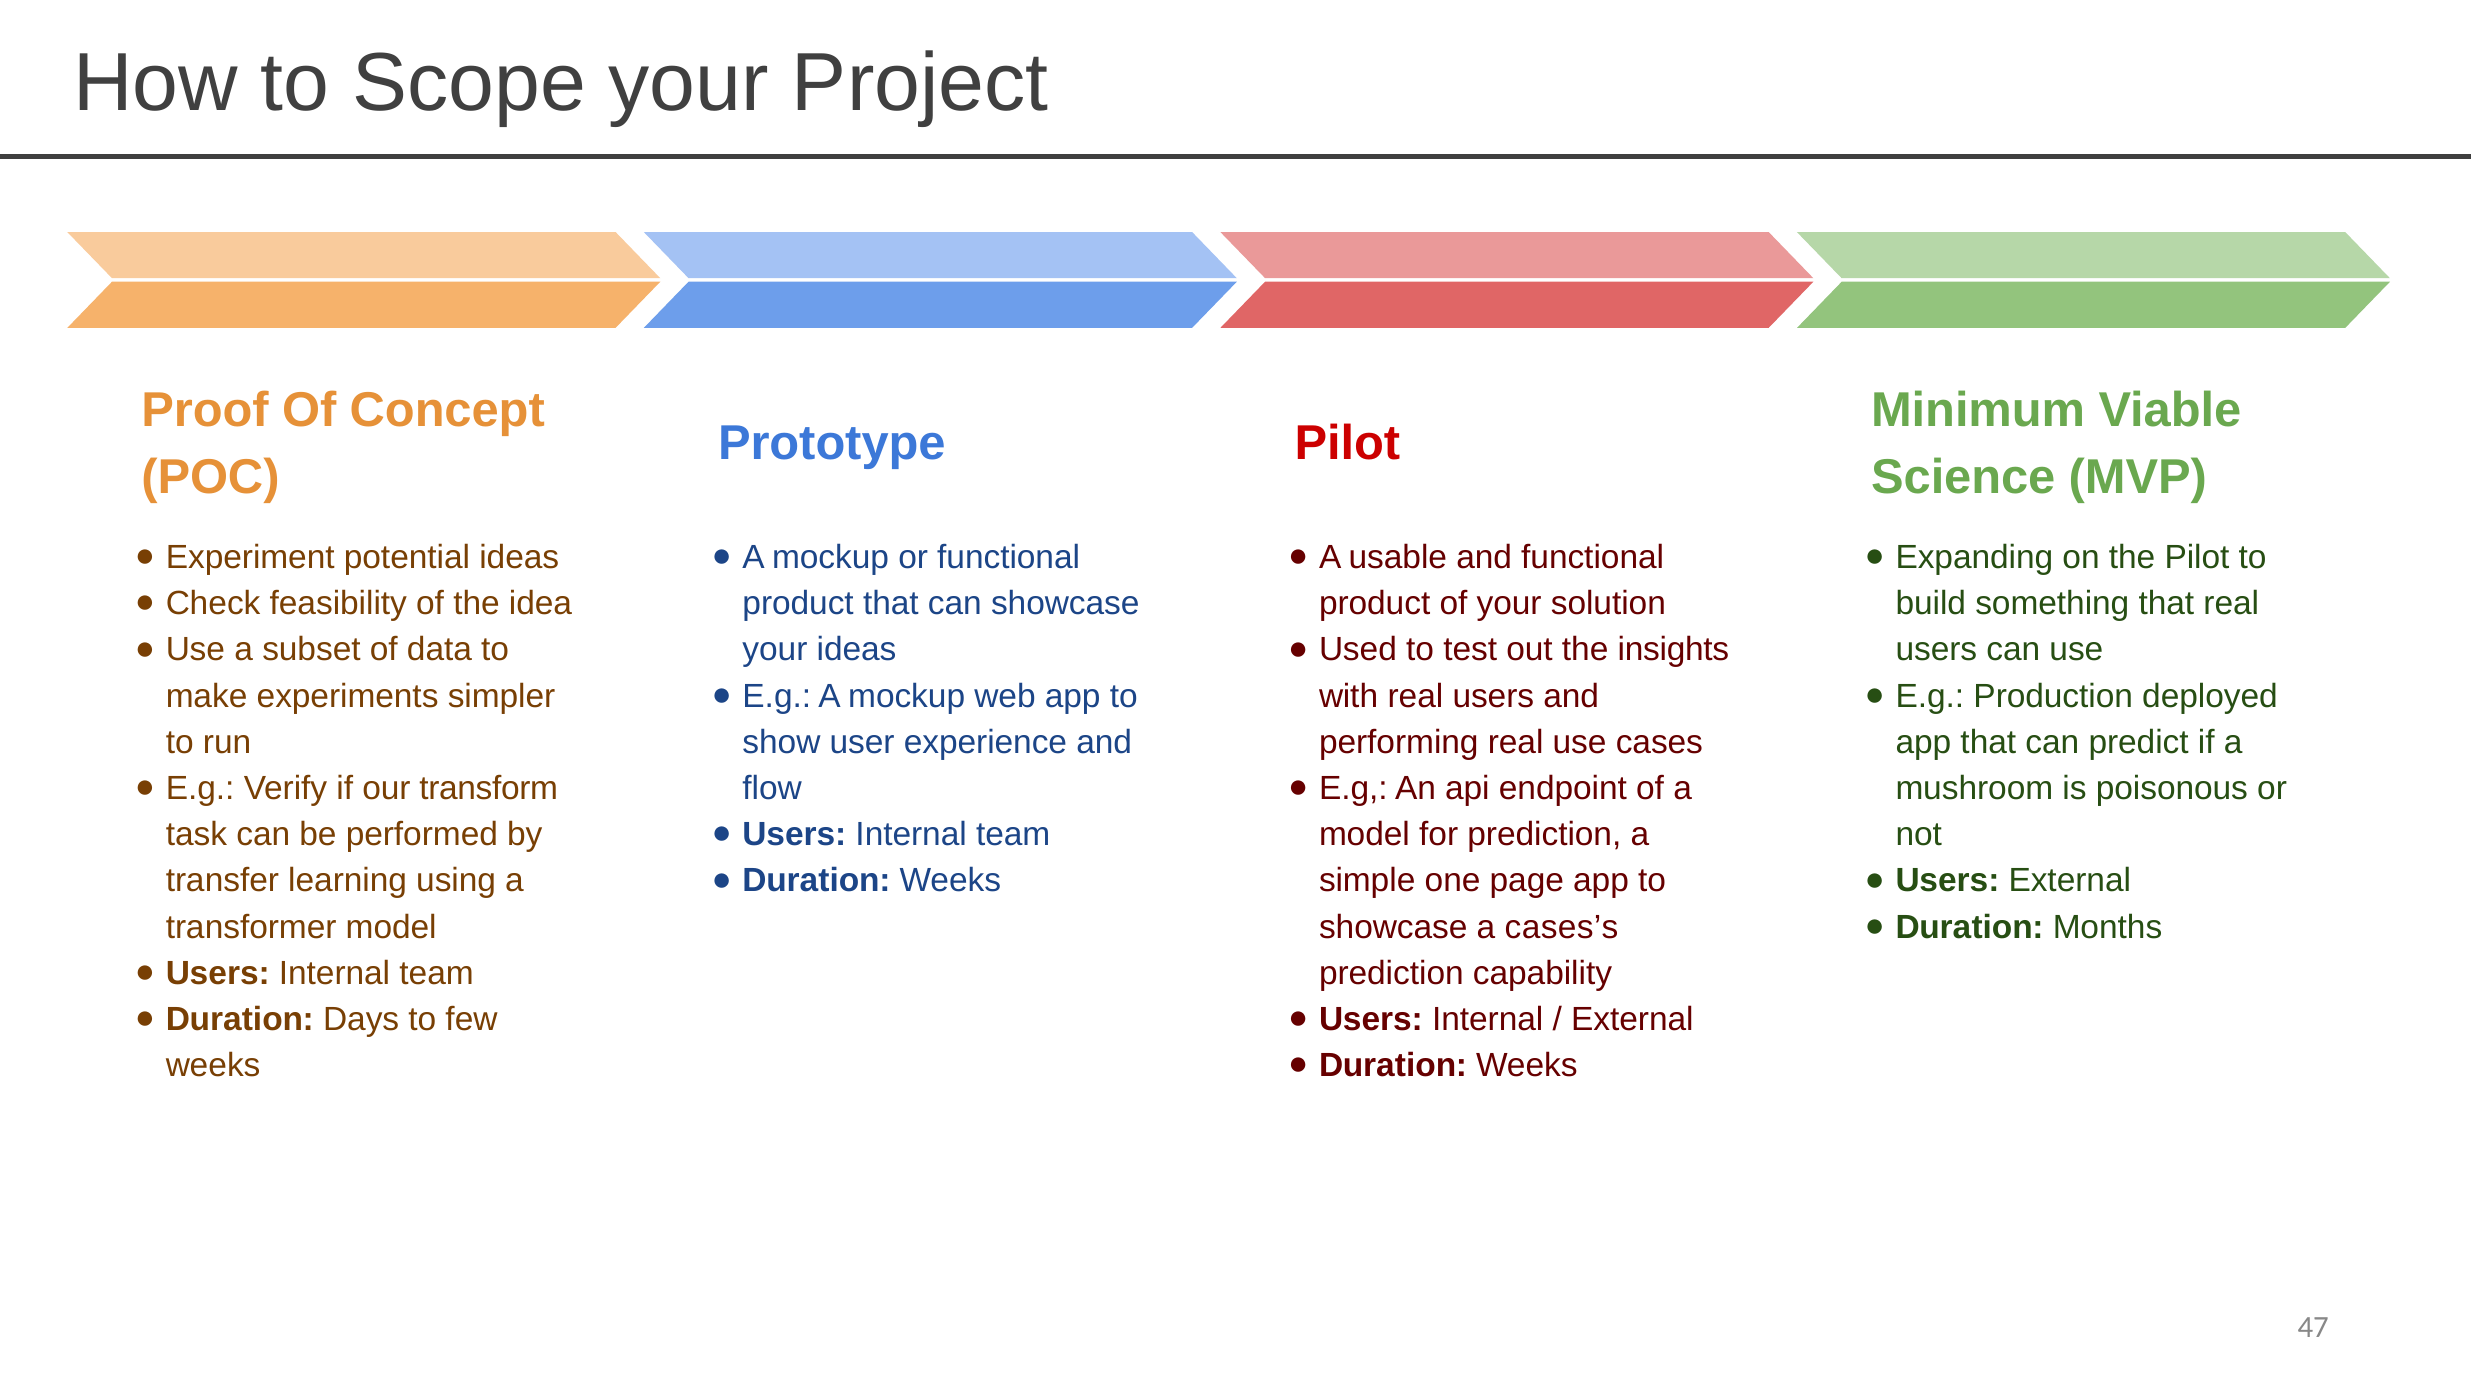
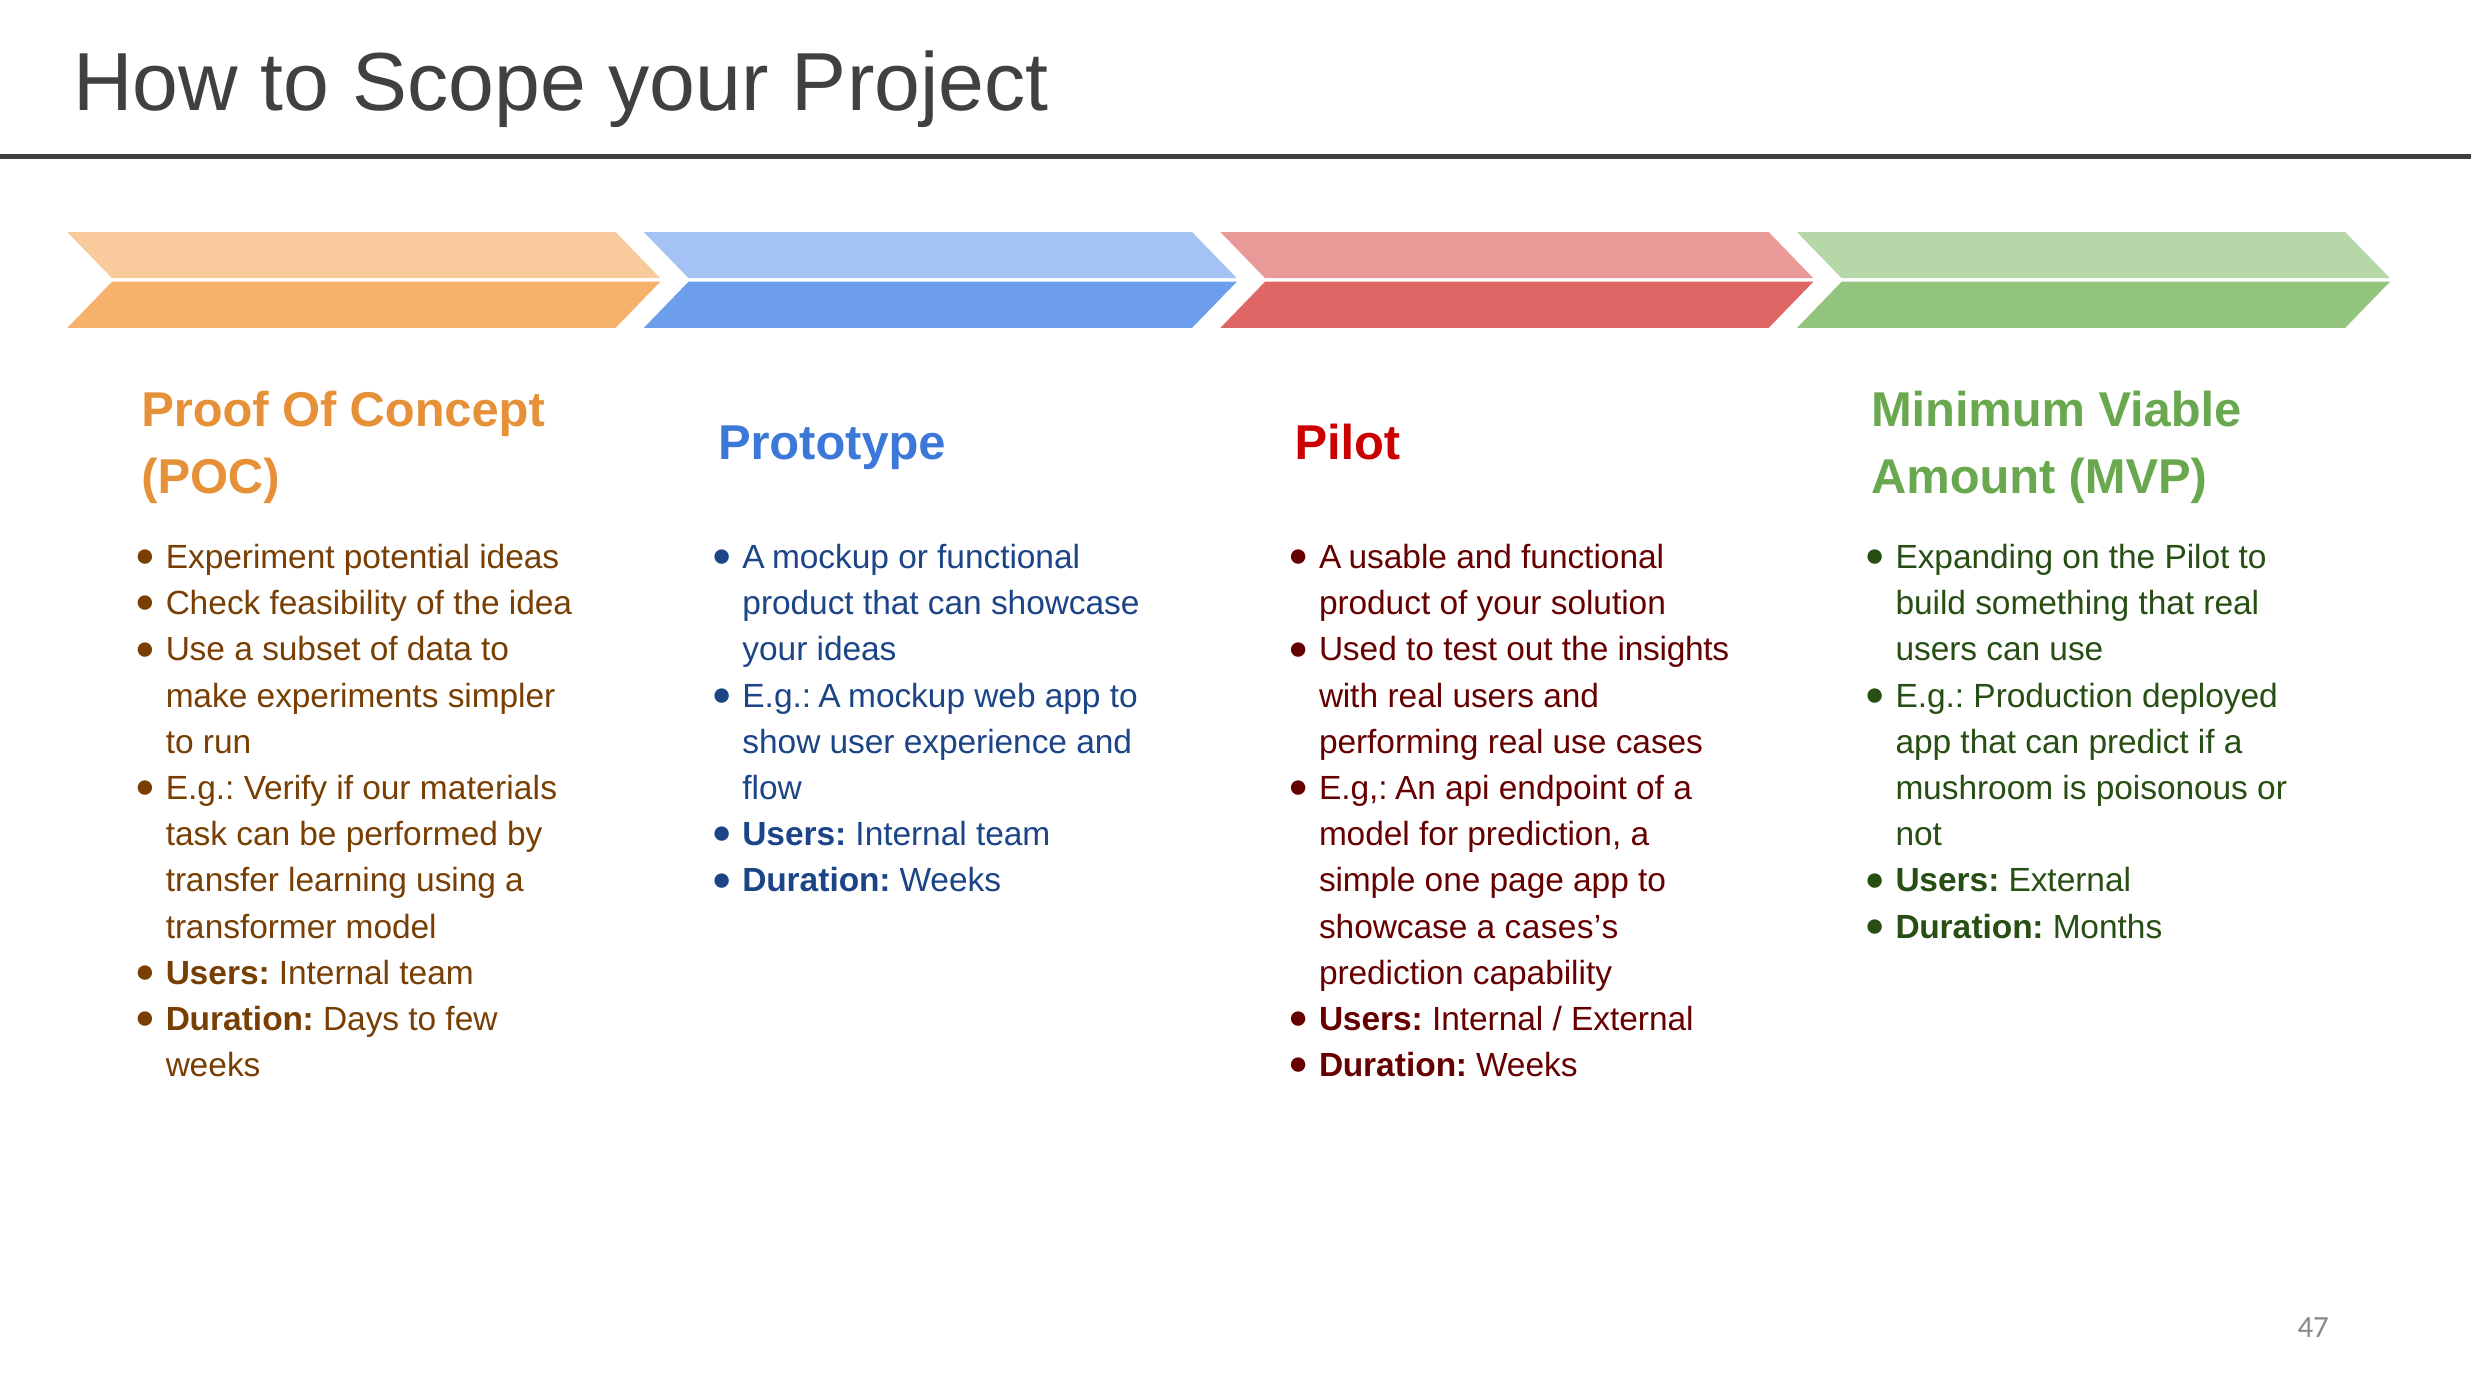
Science: Science -> Amount
transform: transform -> materials
